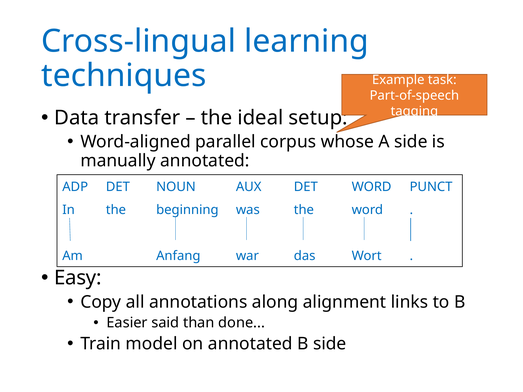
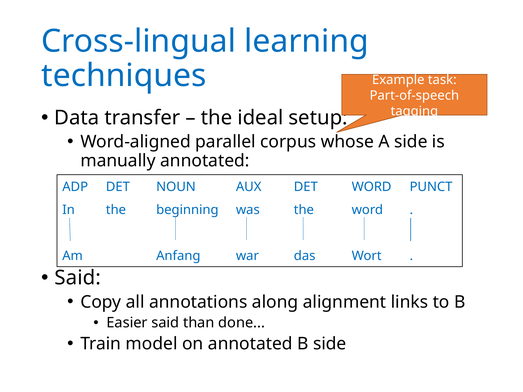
Easy at (78, 278): Easy -> Said
